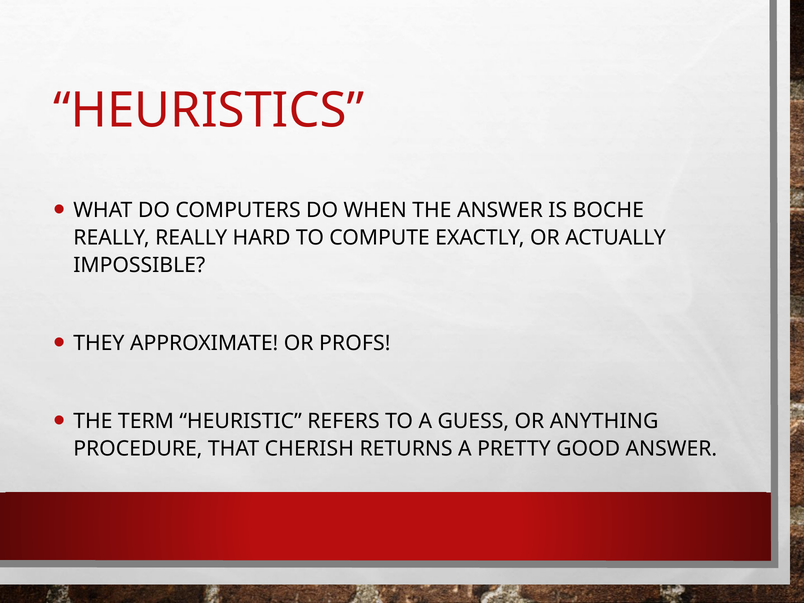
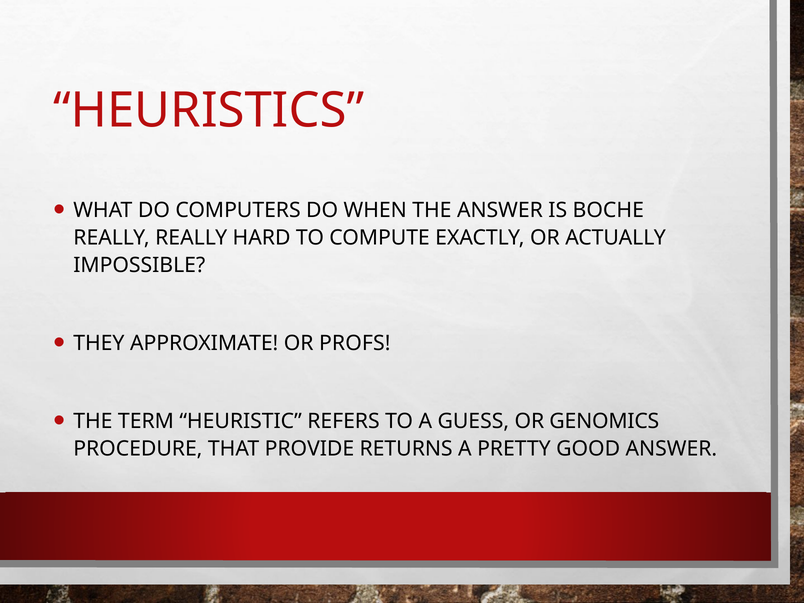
ANYTHING: ANYTHING -> GENOMICS
CHERISH: CHERISH -> PROVIDE
